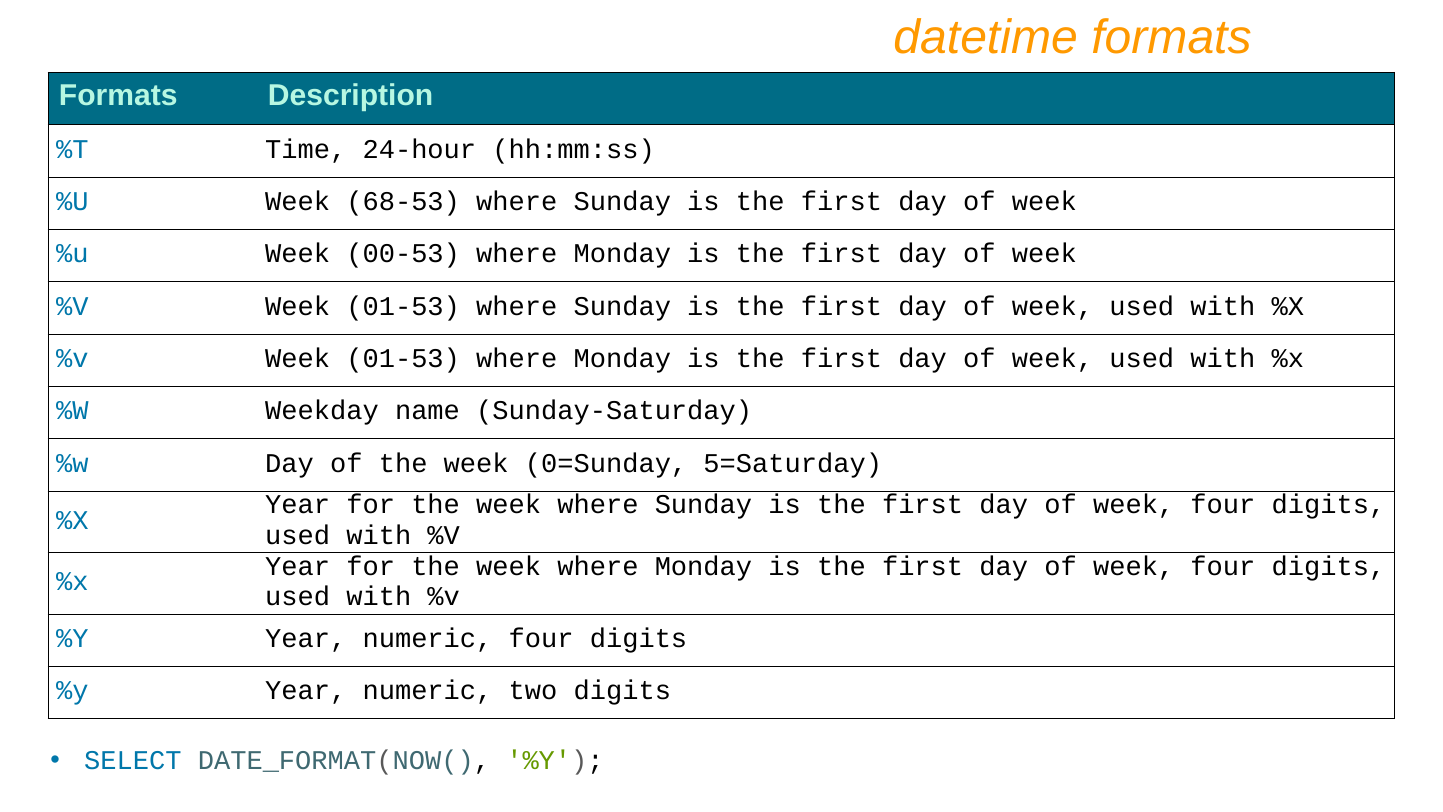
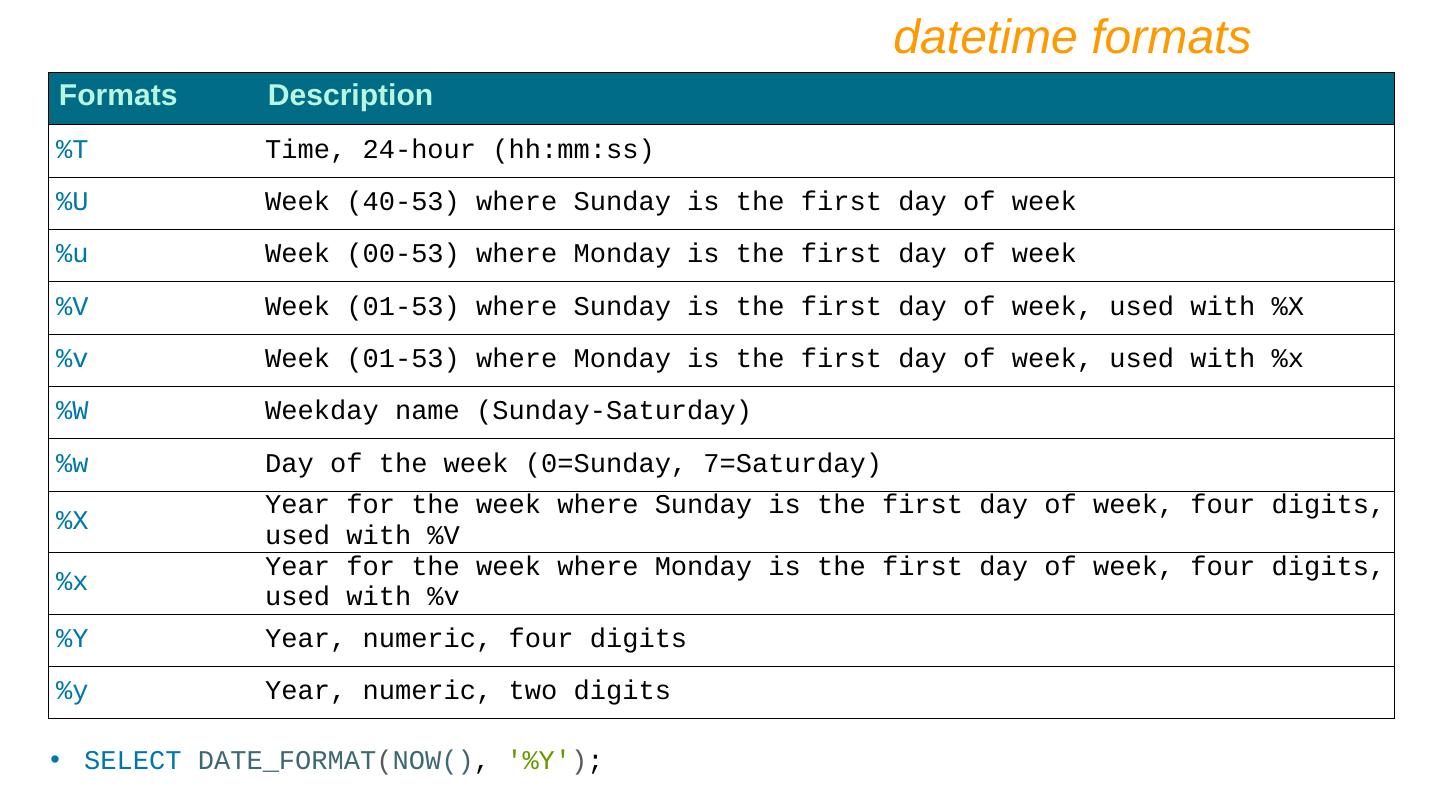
68-53: 68-53 -> 40-53
5=Saturday: 5=Saturday -> 7=Saturday
